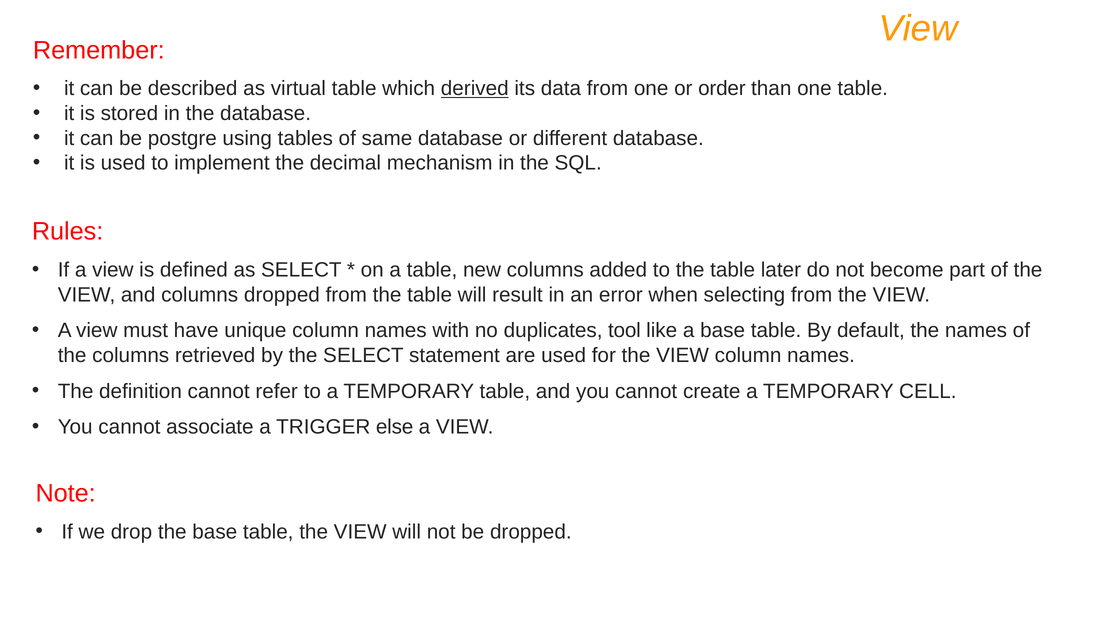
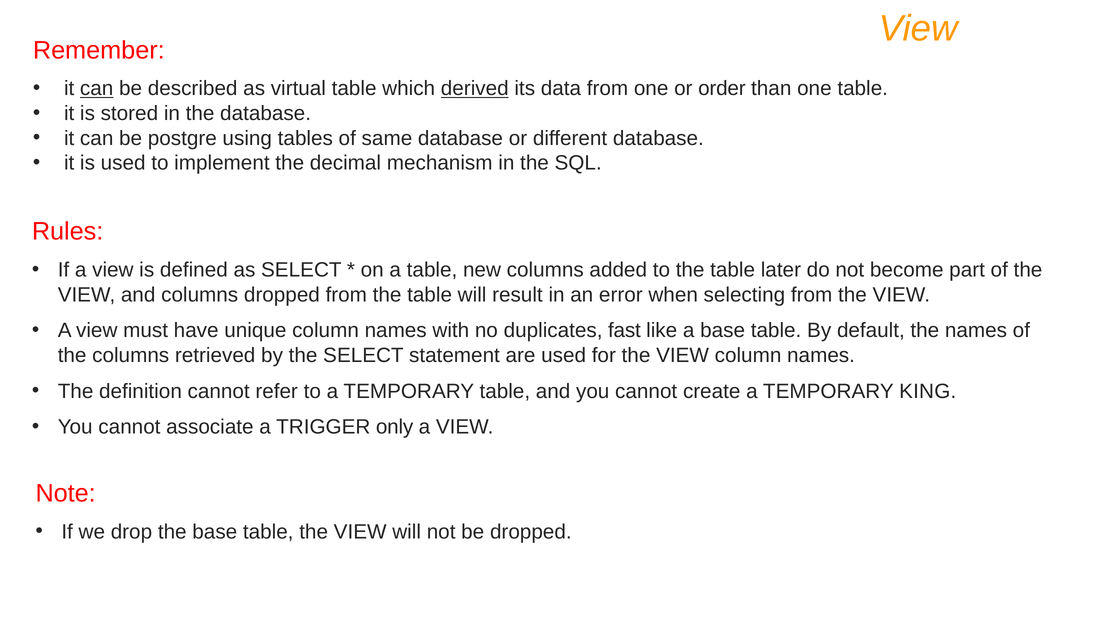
can at (97, 89) underline: none -> present
tool: tool -> fast
CELL: CELL -> KING
else: else -> only
